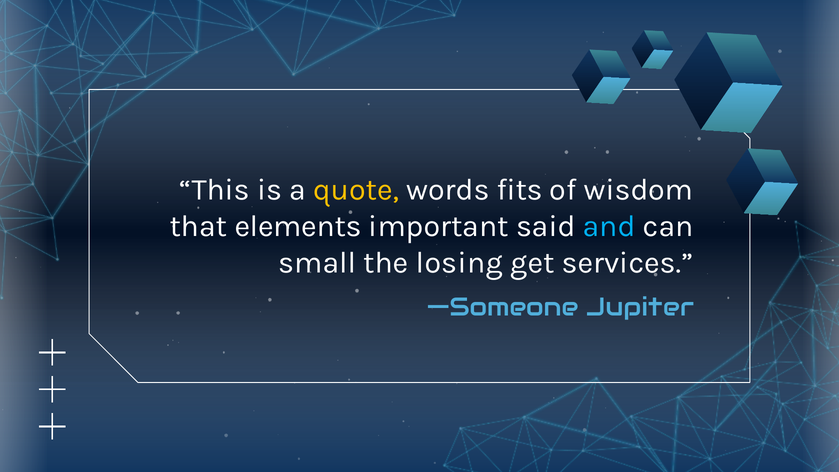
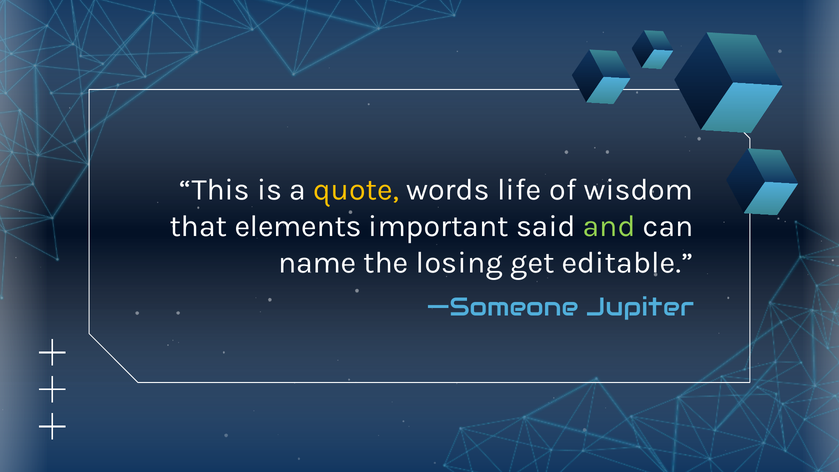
fits: fits -> life
and colour: light blue -> light green
small: small -> name
services: services -> editable
